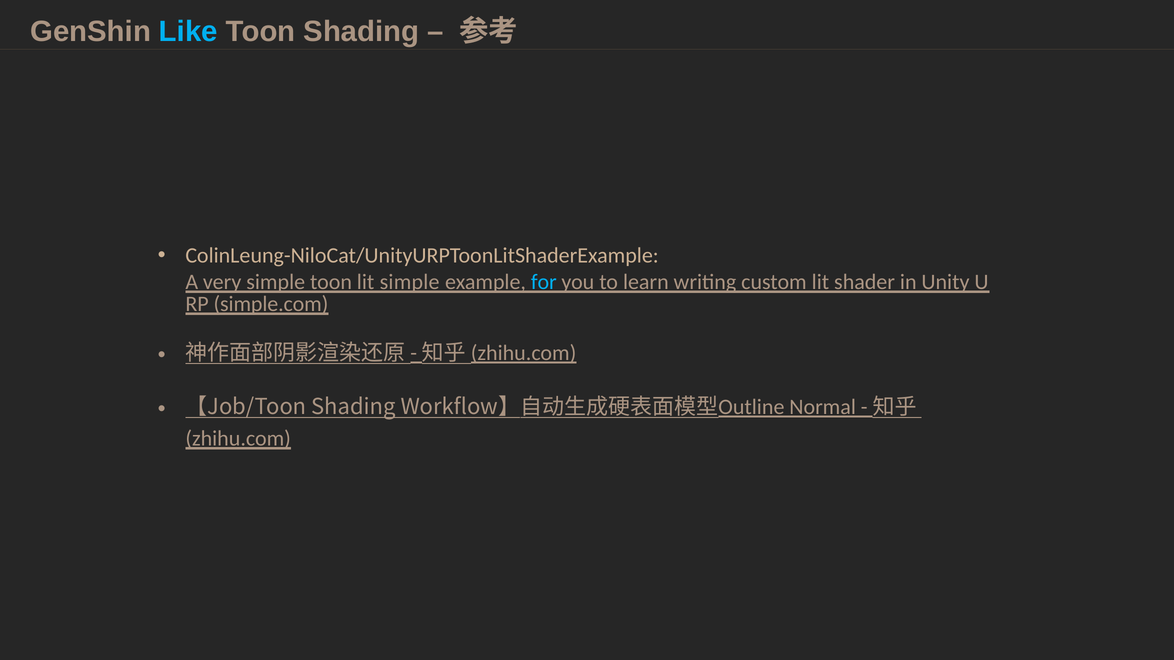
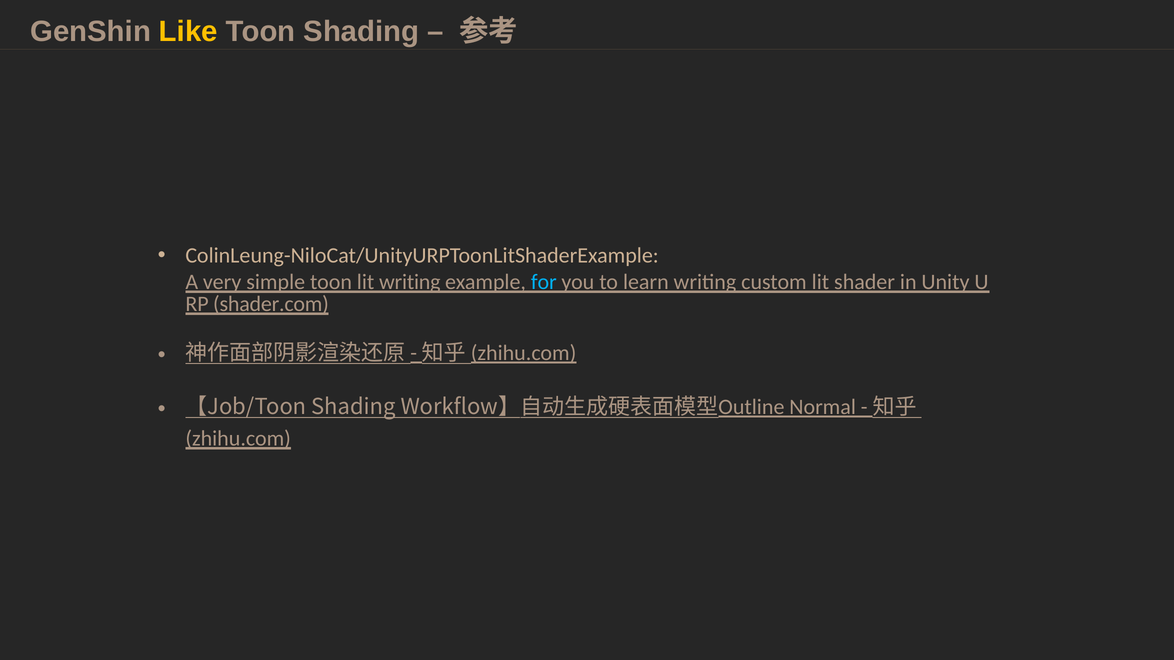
Like colour: light blue -> yellow
lit simple: simple -> writing
simple.com: simple.com -> shader.com
